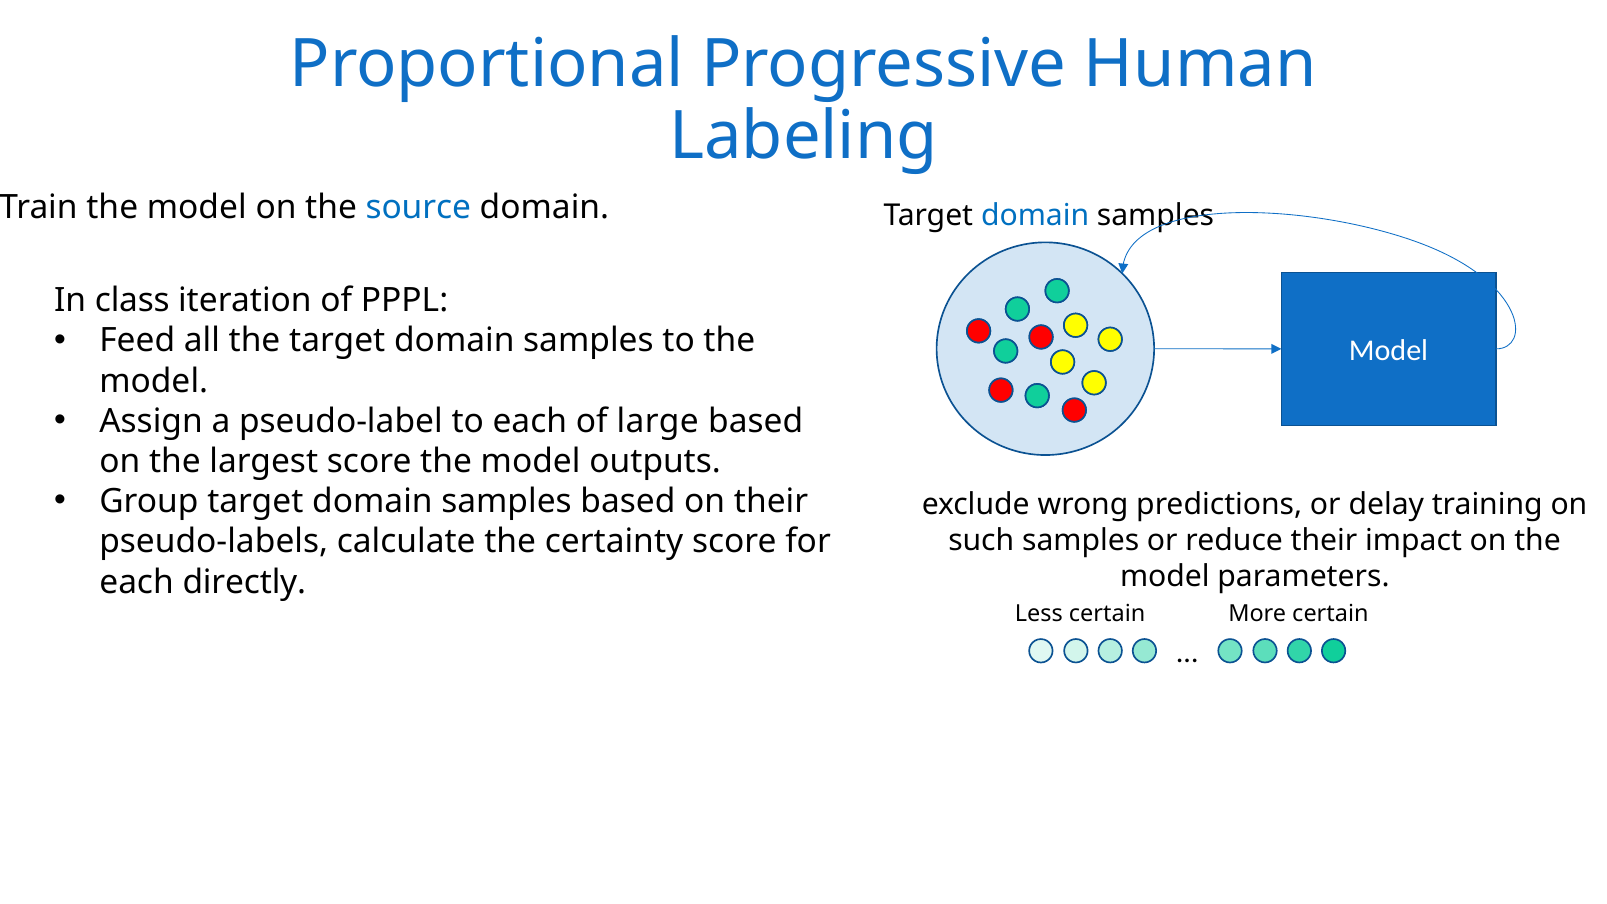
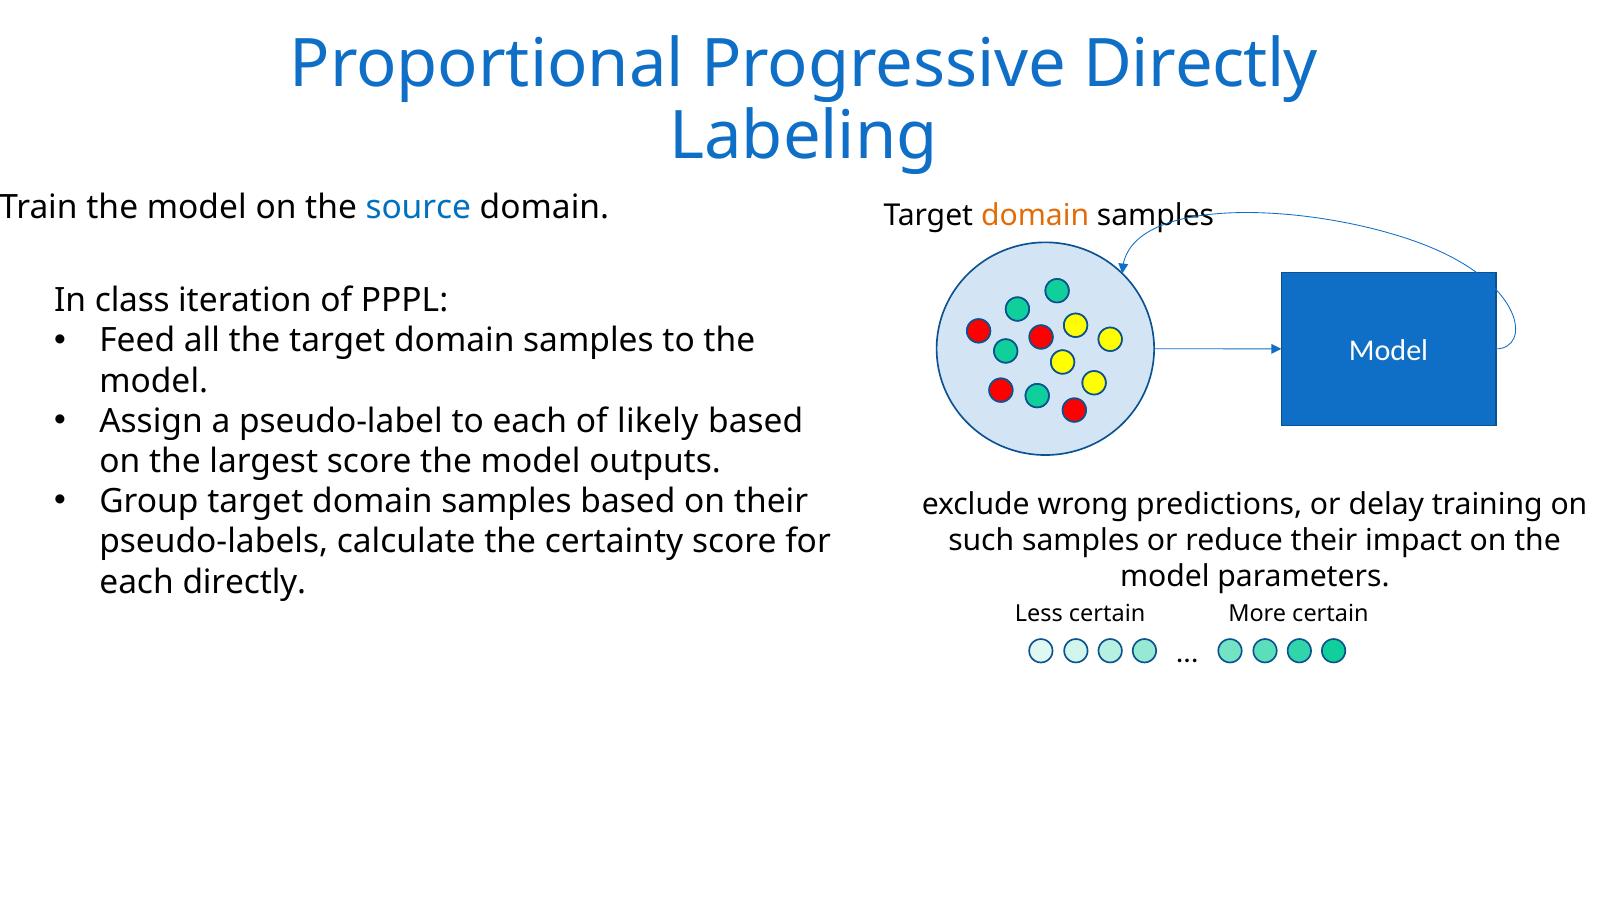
Progressive Human: Human -> Directly
domain at (1035, 215) colour: blue -> orange
large: large -> likely
